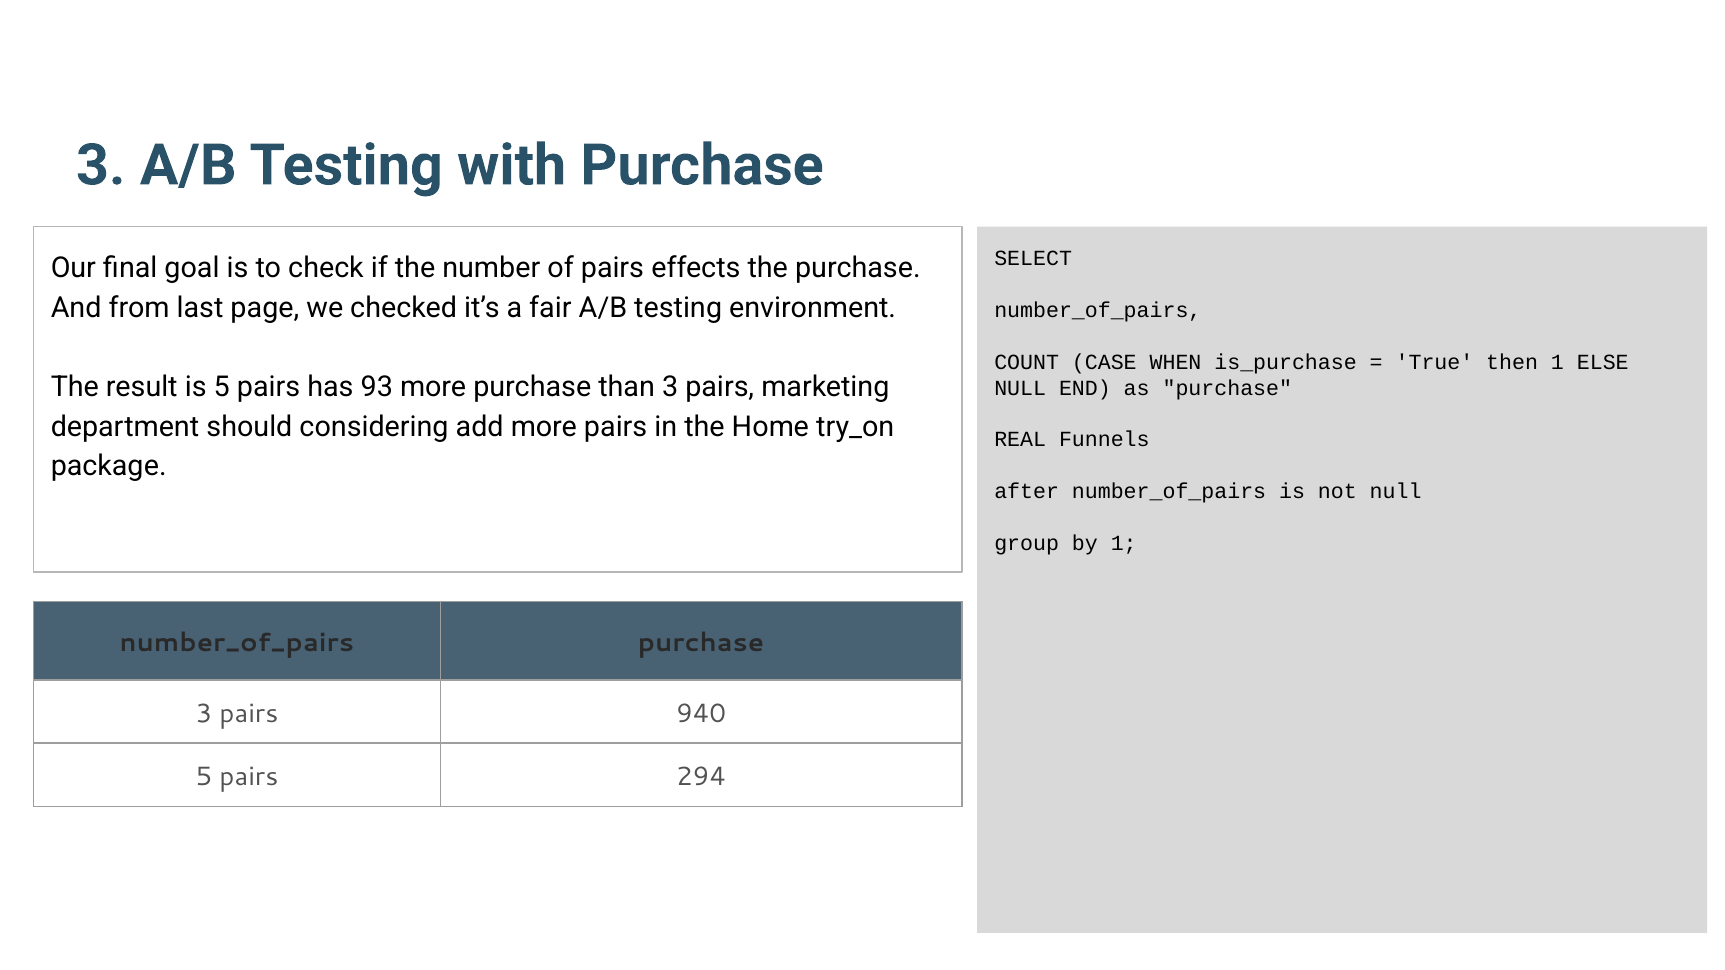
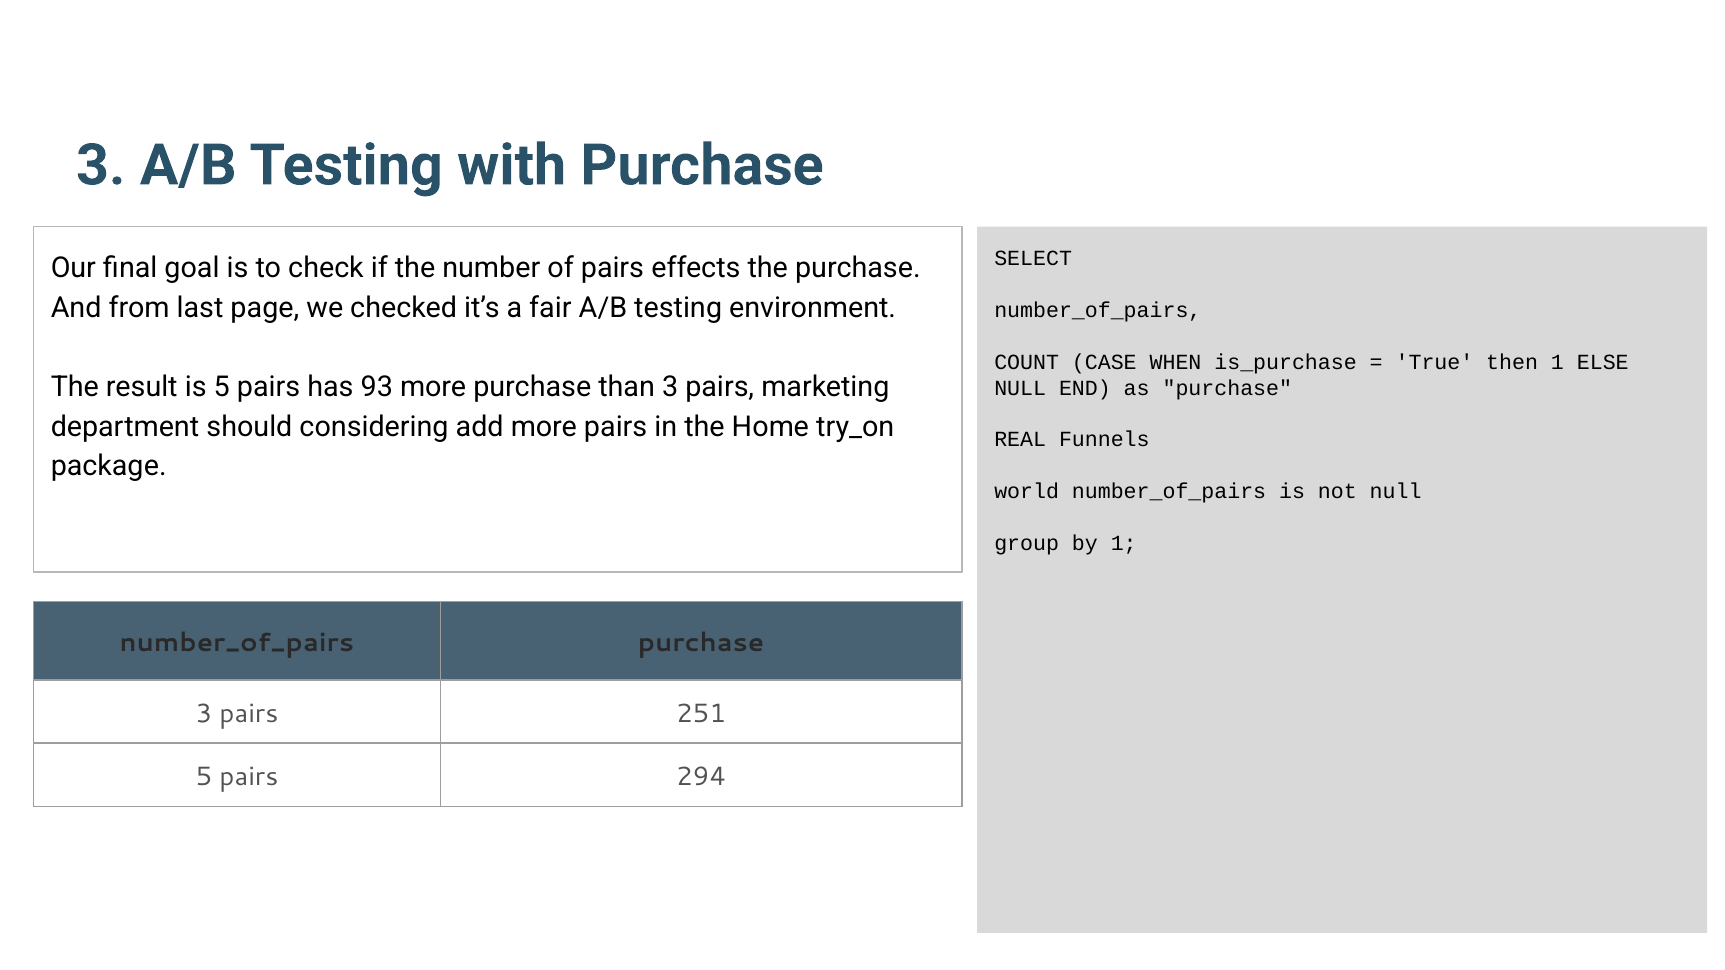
after: after -> world
940: 940 -> 251
